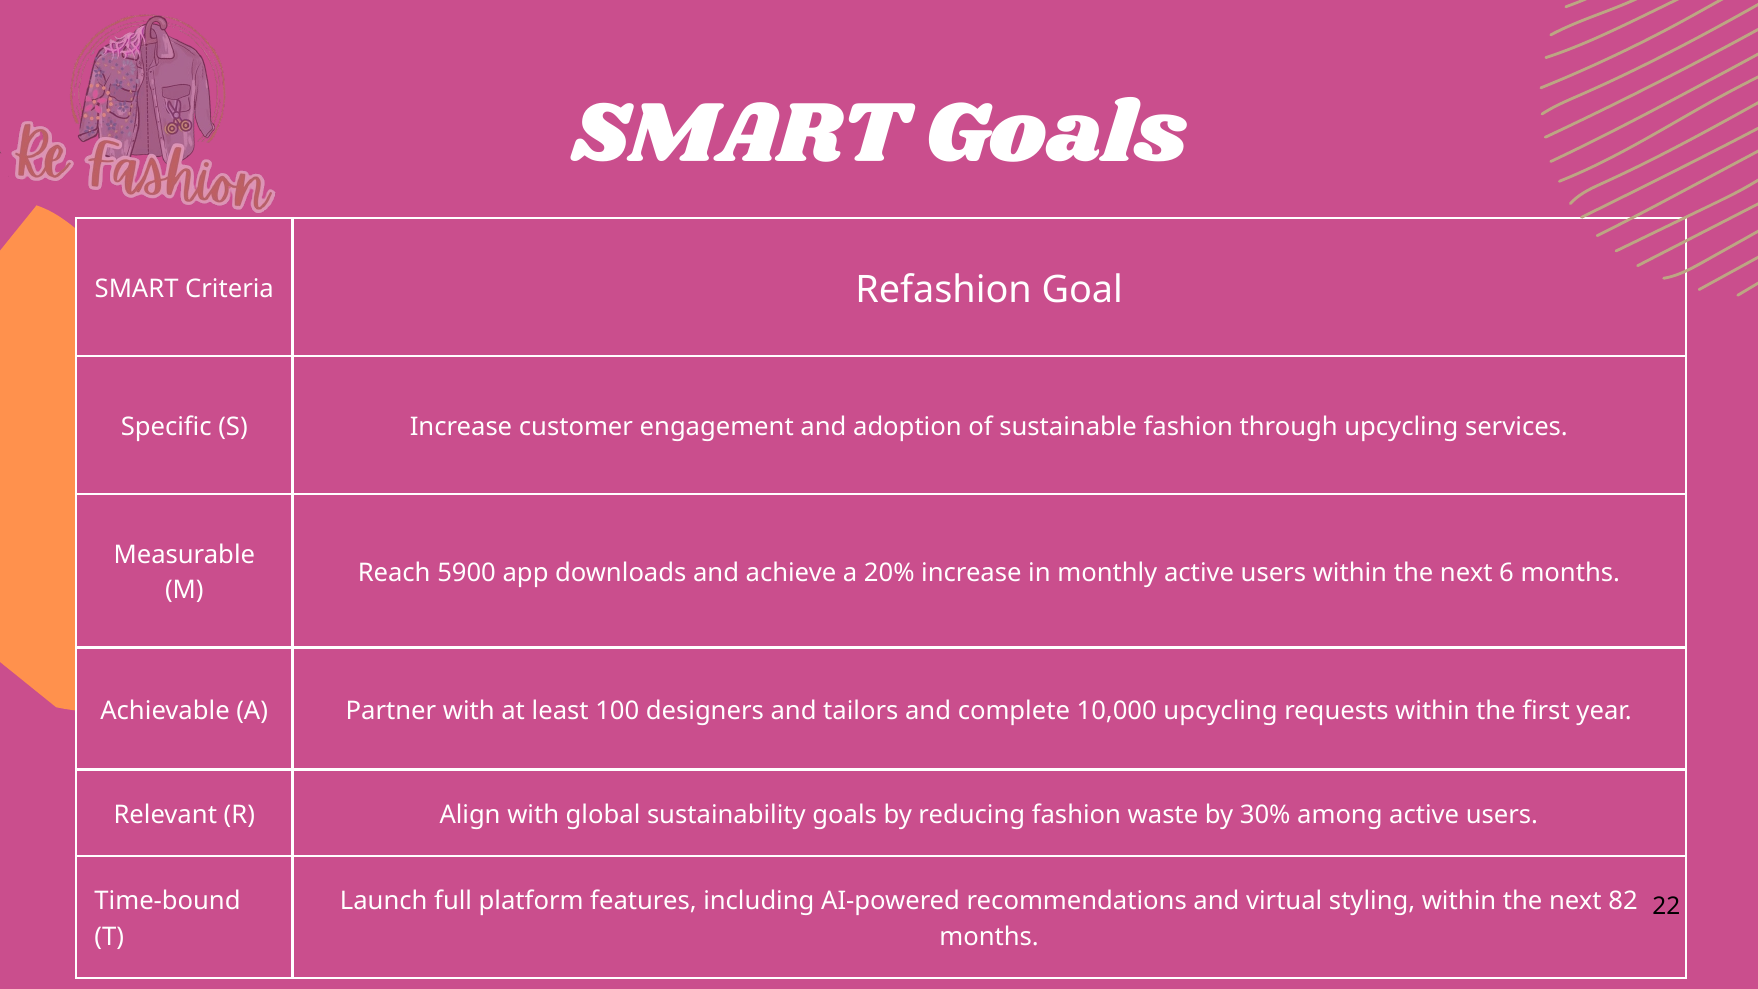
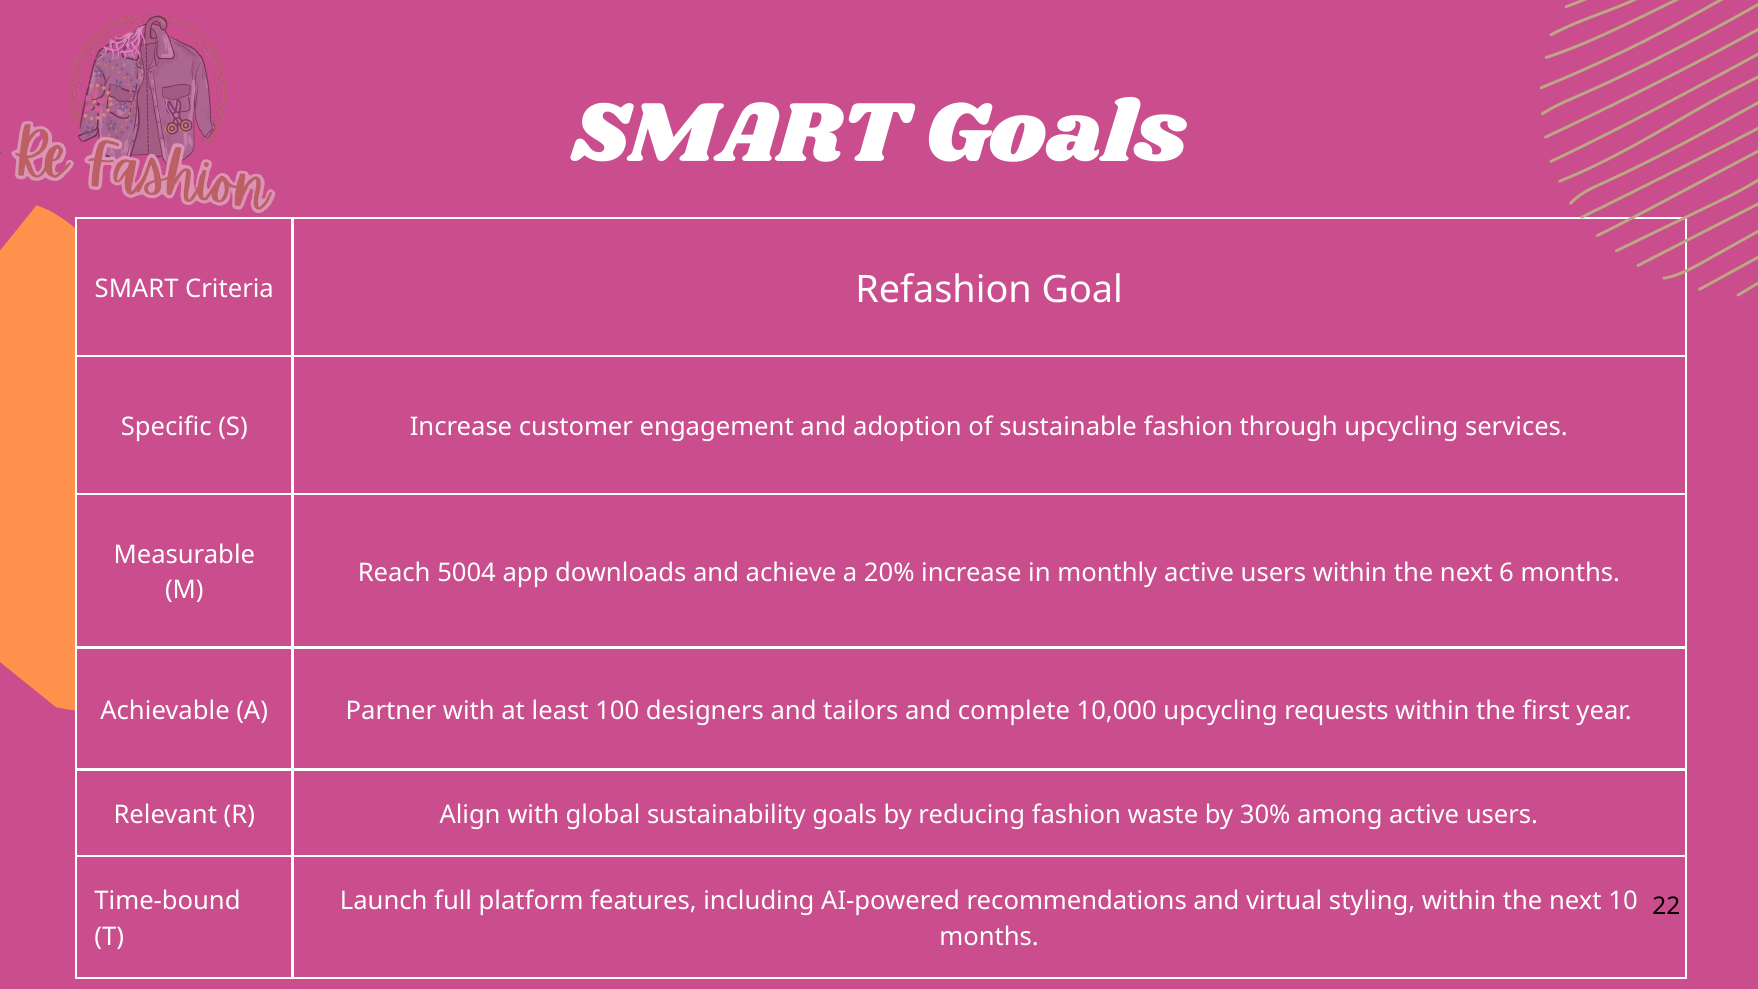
5900: 5900 -> 5004
82: 82 -> 10
